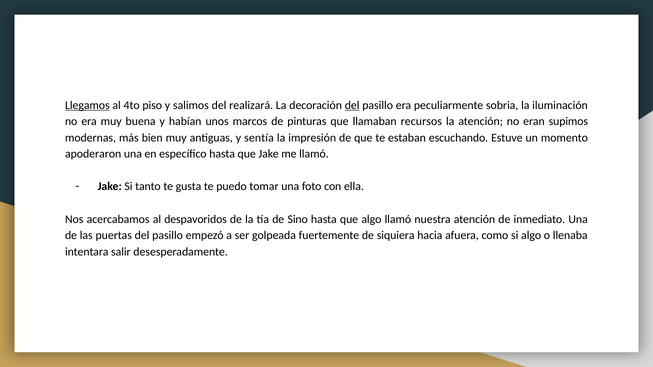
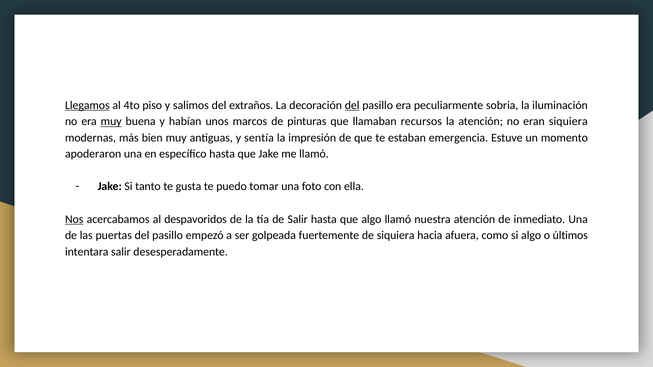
realizará: realizará -> extraños
muy at (111, 122) underline: none -> present
eran supimos: supimos -> siquiera
escuchando: escuchando -> emergencia
Nos underline: none -> present
de Sino: Sino -> Salir
llenaba: llenaba -> últimos
